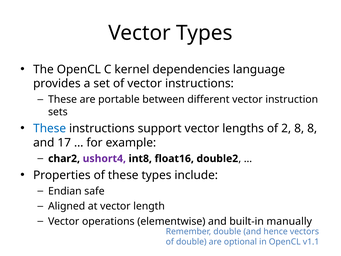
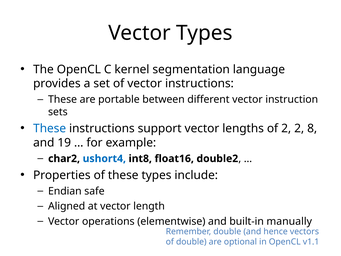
dependencies: dependencies -> segmentation
2 8: 8 -> 2
17: 17 -> 19
ushort4 colour: purple -> blue
